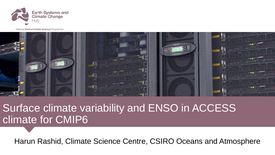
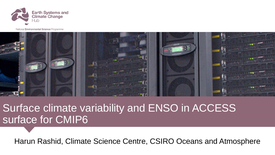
climate at (20, 119): climate -> surface
